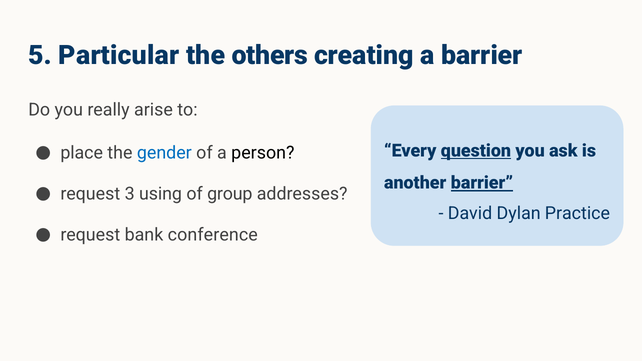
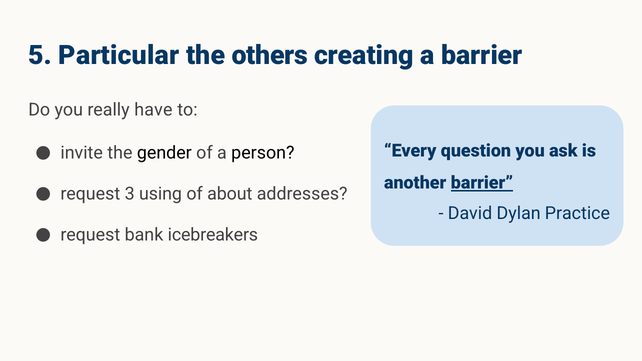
arise: arise -> have
question underline: present -> none
place: place -> invite
gender colour: blue -> black
group: group -> about
conference: conference -> icebreakers
